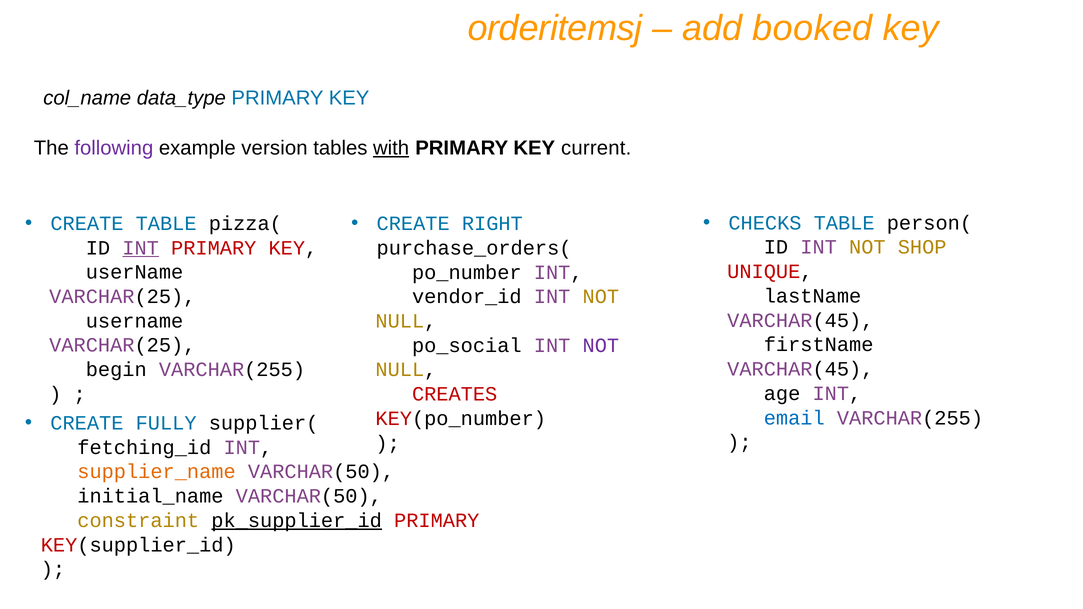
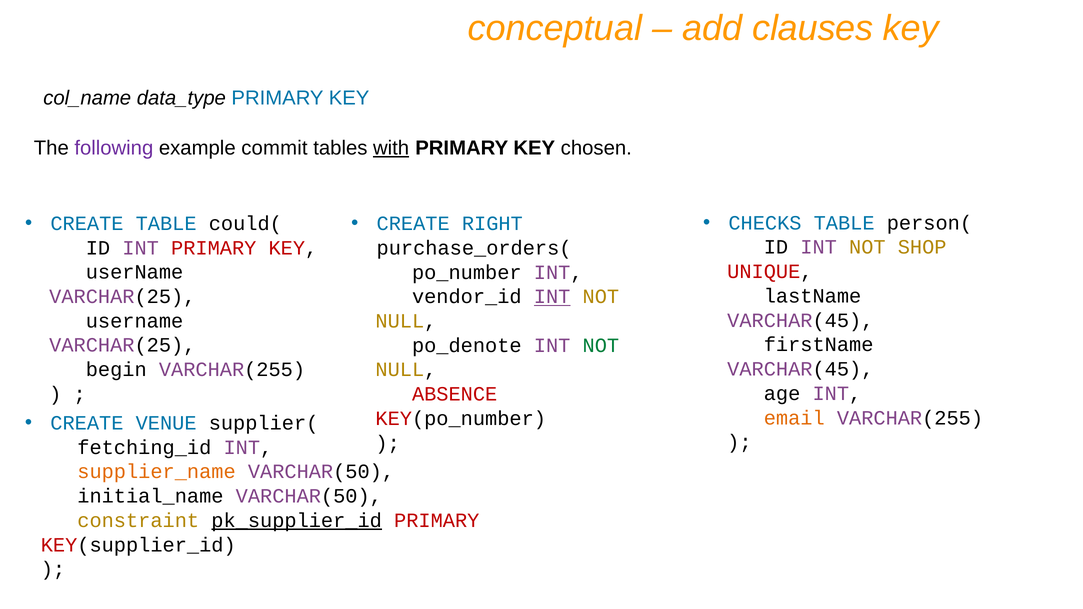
orderitemsj: orderitemsj -> conceptual
booked: booked -> clauses
version: version -> commit
current: current -> chosen
pizza(: pizza( -> could(
INT at (141, 248) underline: present -> none
INT at (552, 297) underline: none -> present
po_social: po_social -> po_denote
NOT at (601, 346) colour: purple -> green
CREATES: CREATES -> ABSENCE
email colour: blue -> orange
FULLY: FULLY -> VENUE
